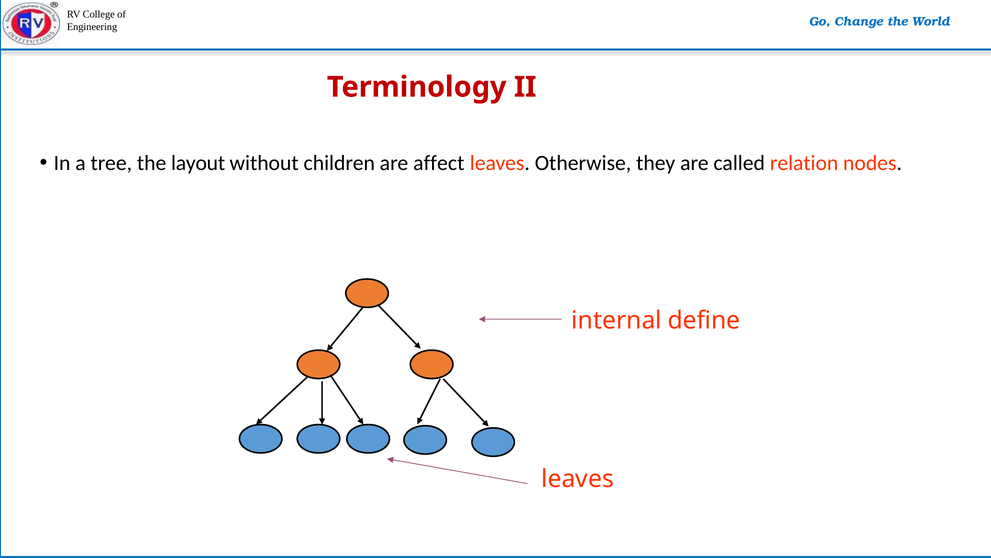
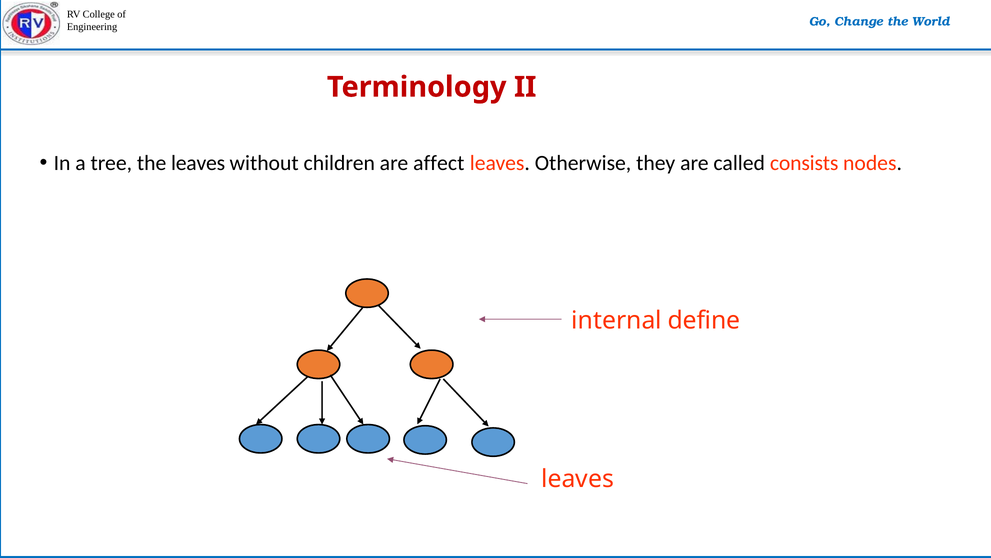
the layout: layout -> leaves
relation: relation -> consists
